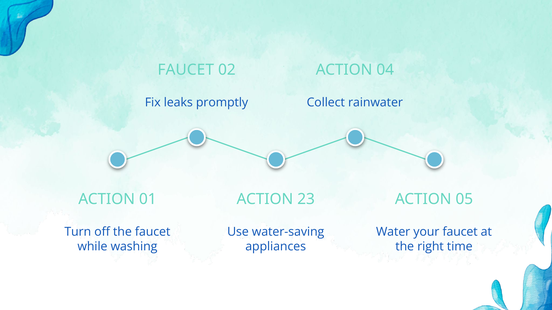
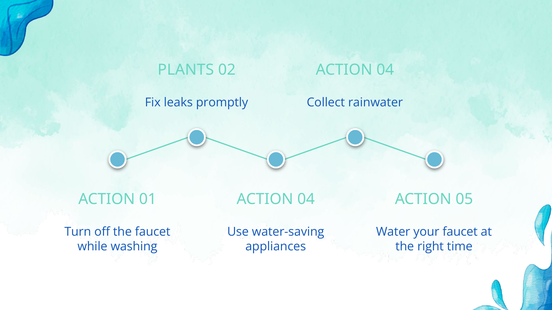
FAUCET at (186, 70): FAUCET -> PLANTS
23 at (306, 199): 23 -> 04
